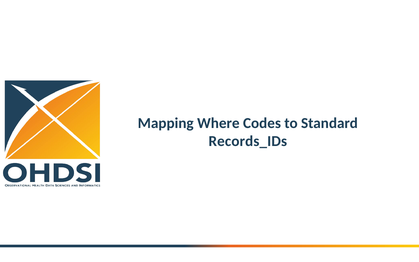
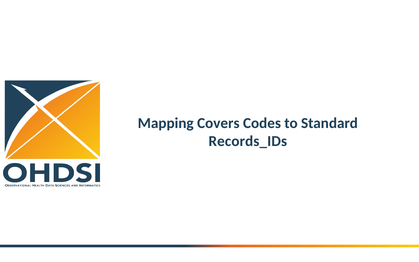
Where: Where -> Covers
